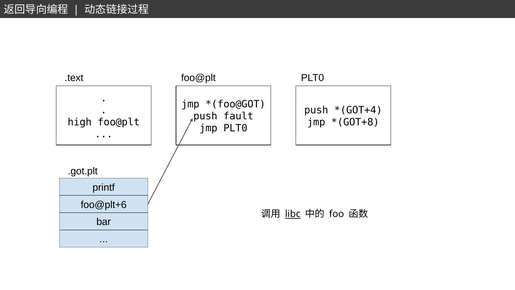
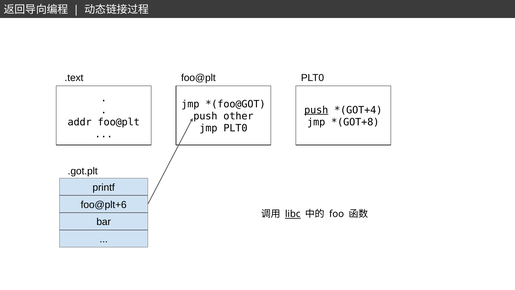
push at (316, 110) underline: none -> present
fault: fault -> other
high: high -> addr
